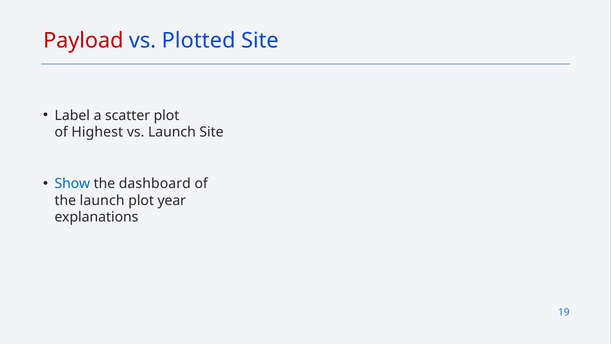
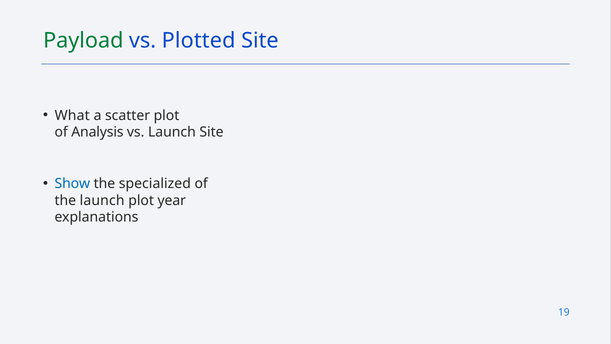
Payload colour: red -> green
Label: Label -> What
Highest: Highest -> Analysis
dashboard: dashboard -> specialized
